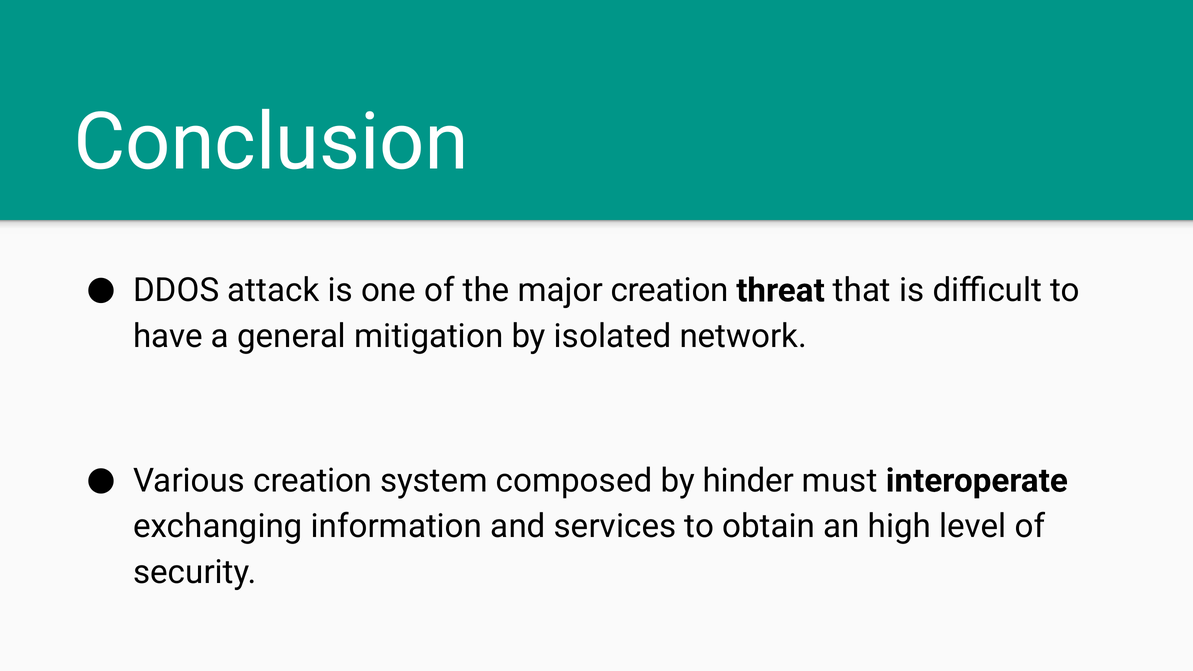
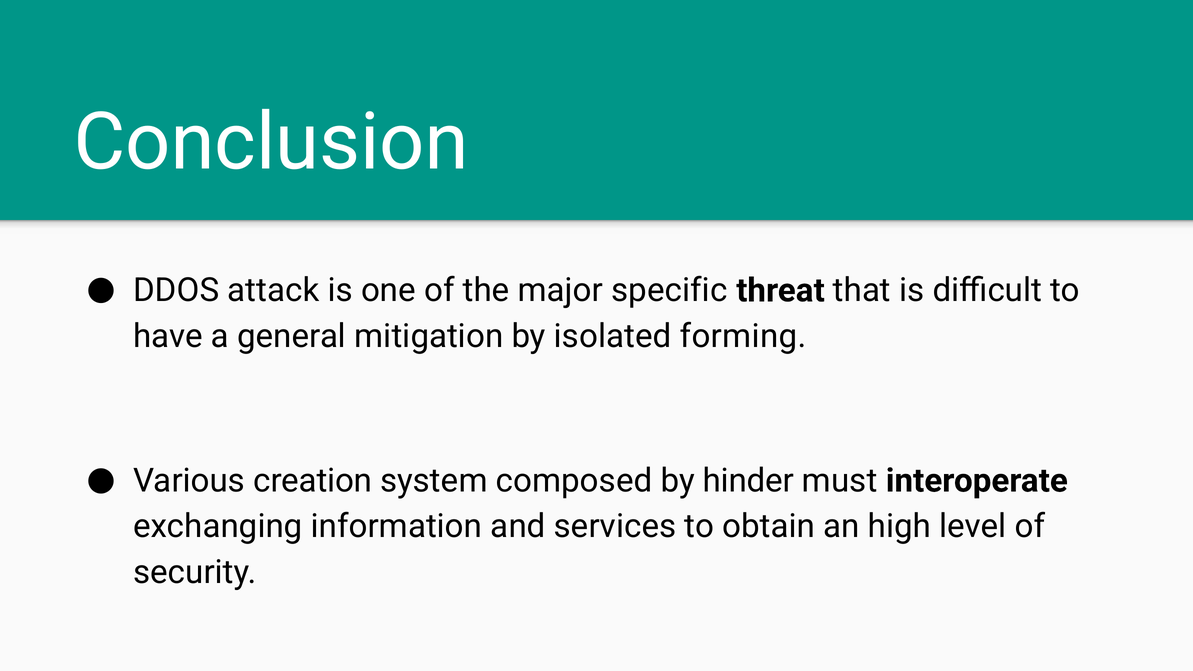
major creation: creation -> specific
network: network -> forming
